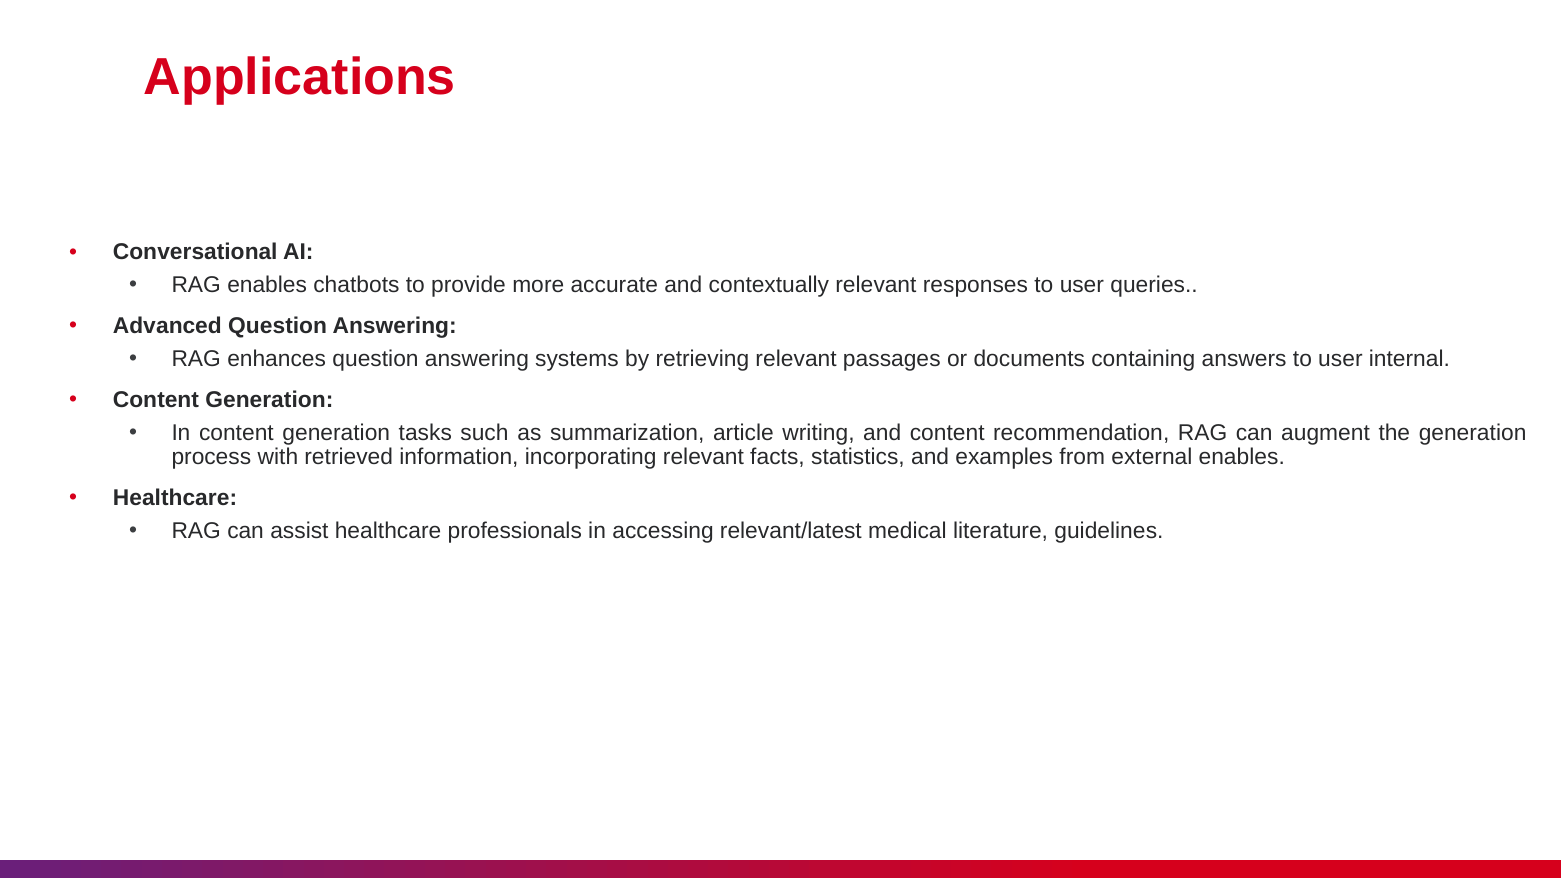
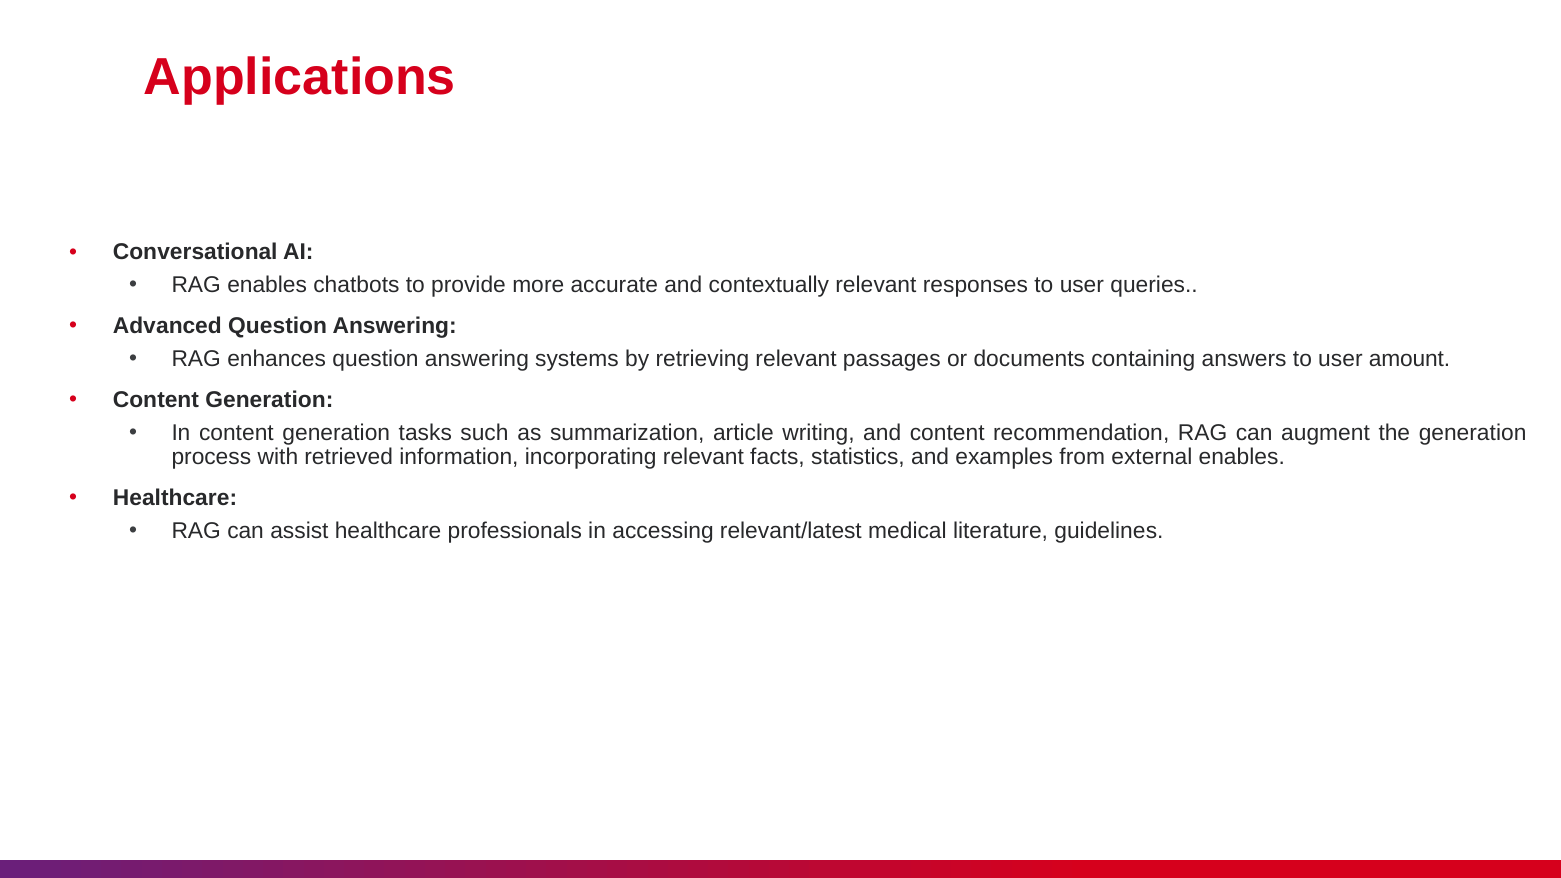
internal: internal -> amount
